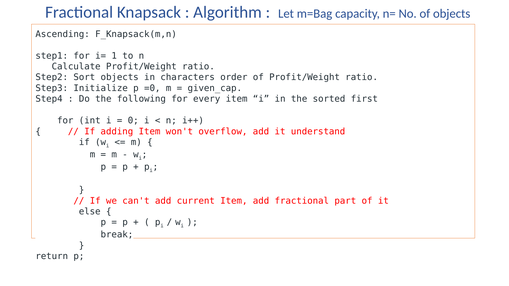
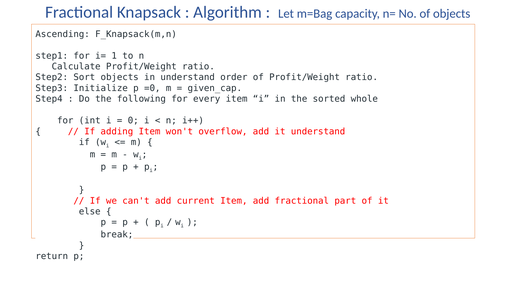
in characters: characters -> understand
first: first -> whole
